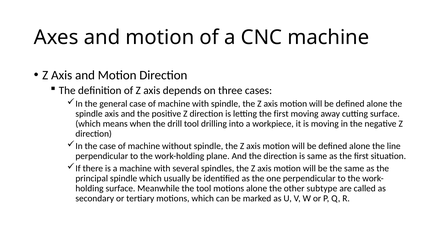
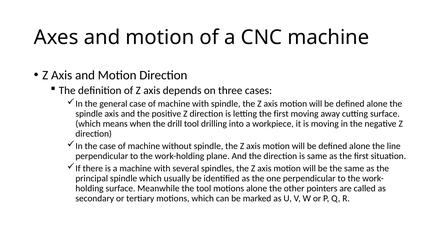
subtype: subtype -> pointers
